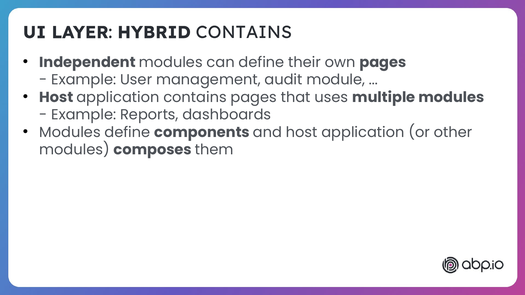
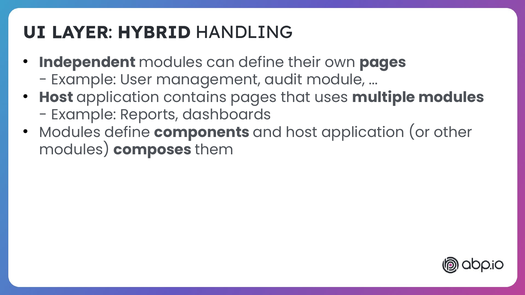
HYBRID CONTAINS: CONTAINS -> HANDLING
